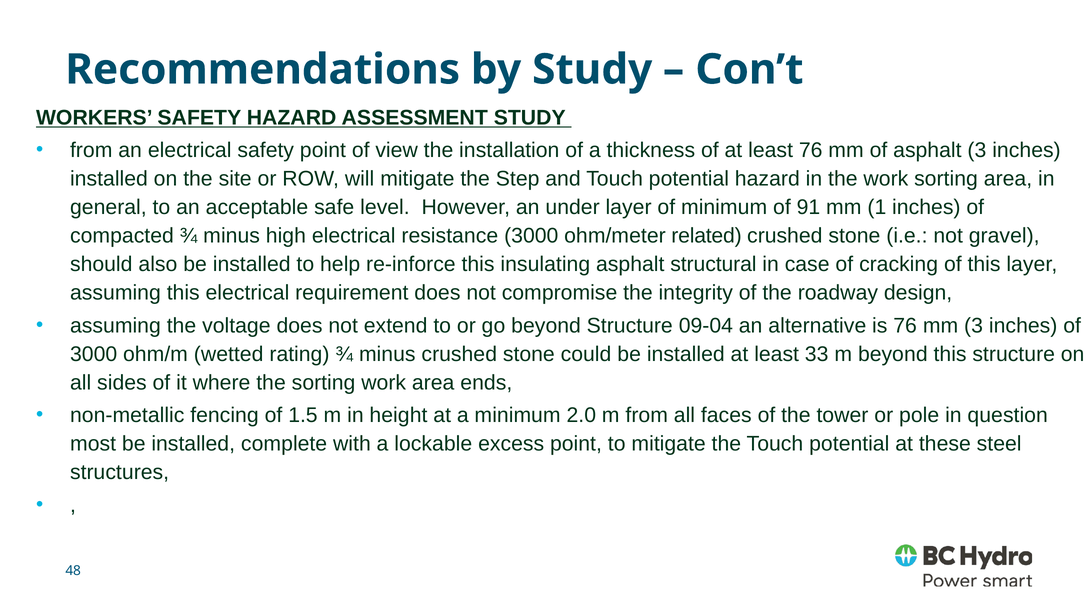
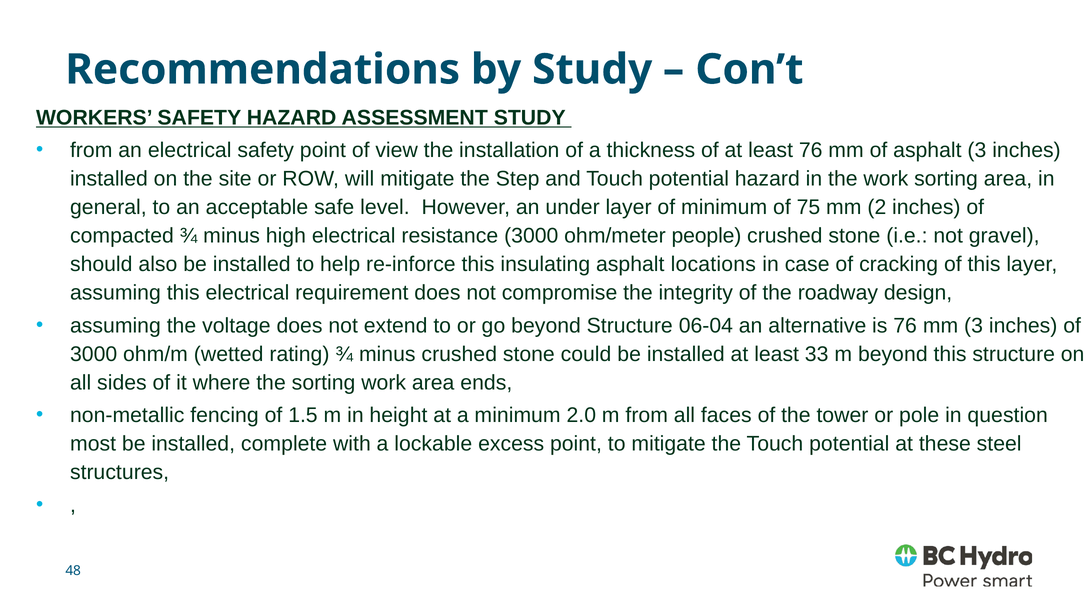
91: 91 -> 75
1: 1 -> 2
related: related -> people
structural: structural -> locations
09-04: 09-04 -> 06-04
